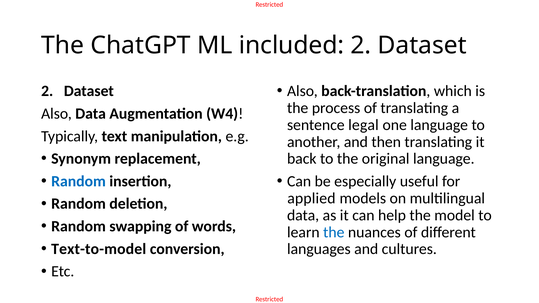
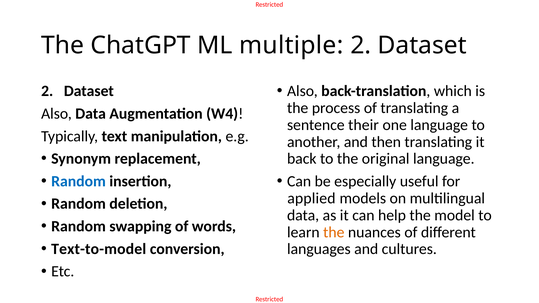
included: included -> multiple
legal: legal -> their
the at (334, 232) colour: blue -> orange
